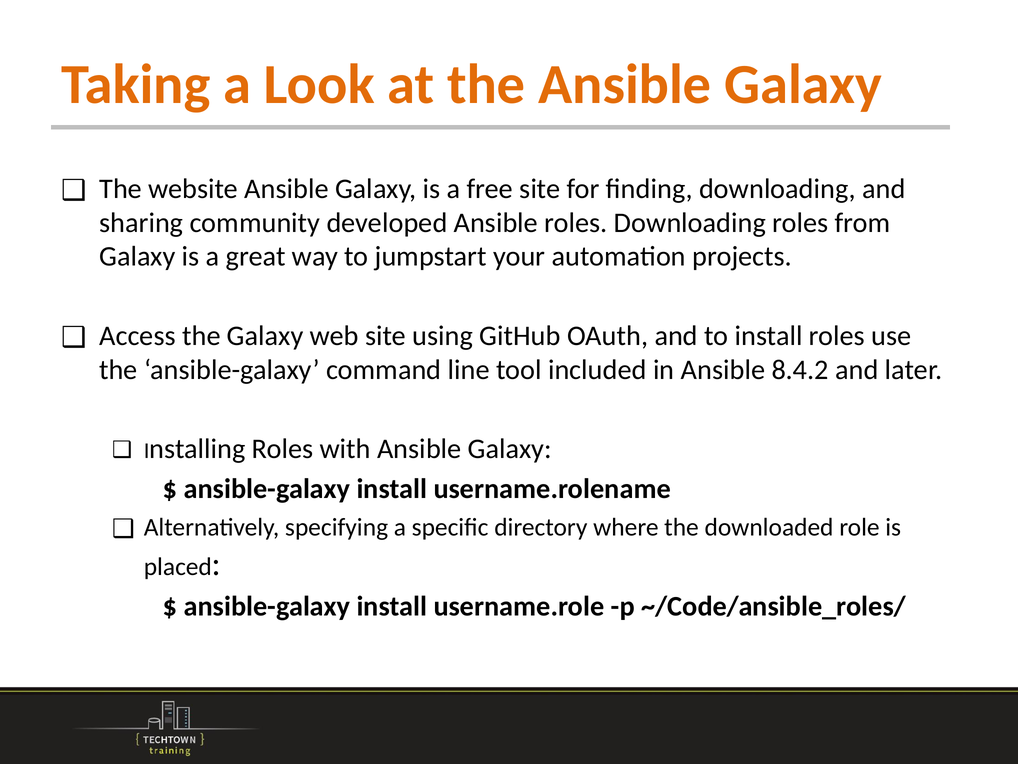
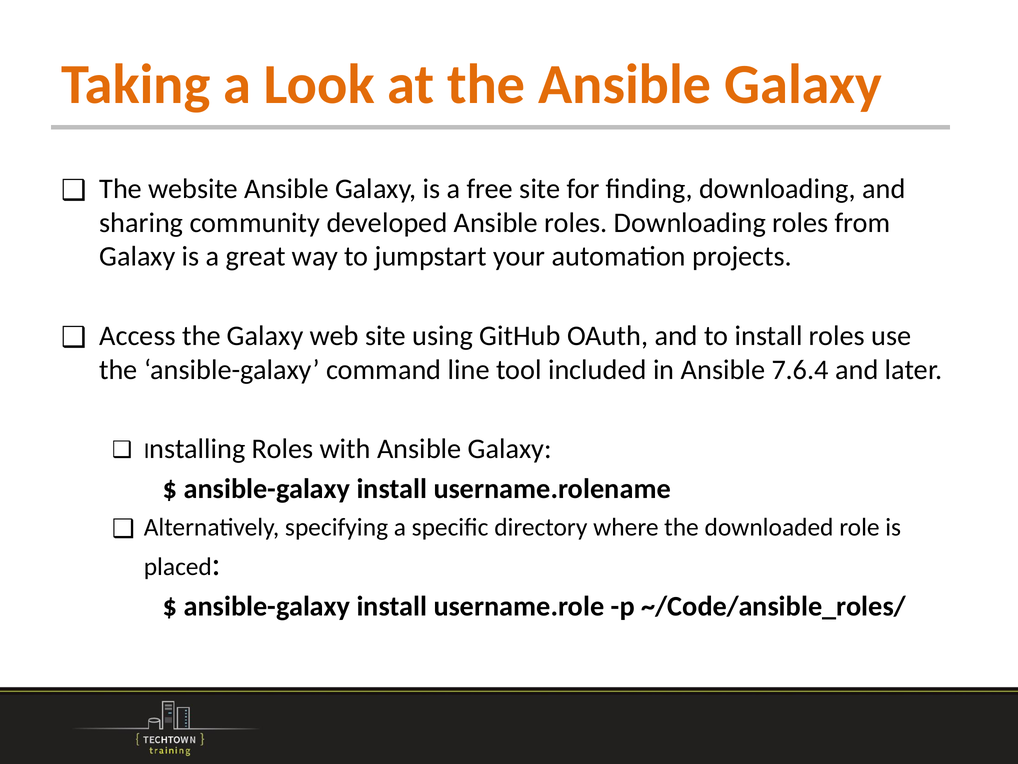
8.4.2: 8.4.2 -> 7.6.4
